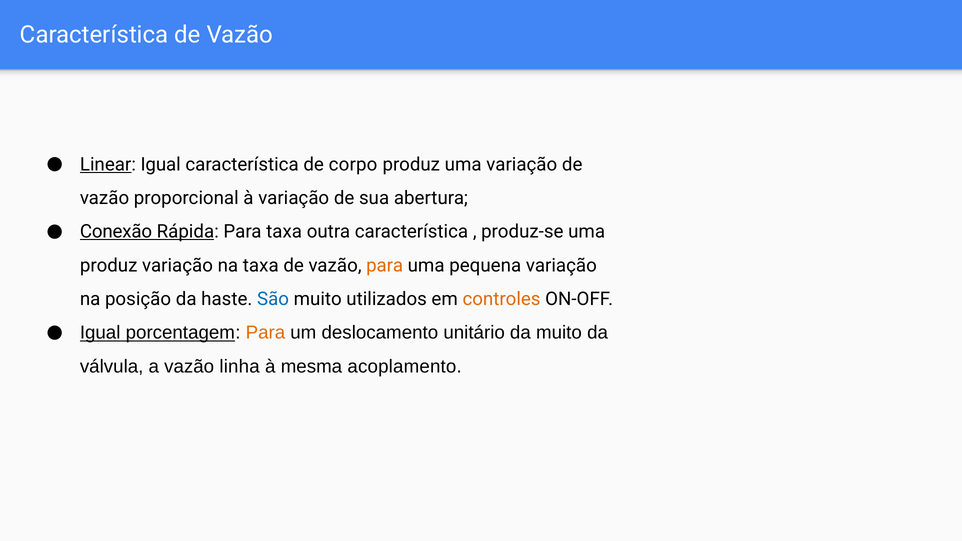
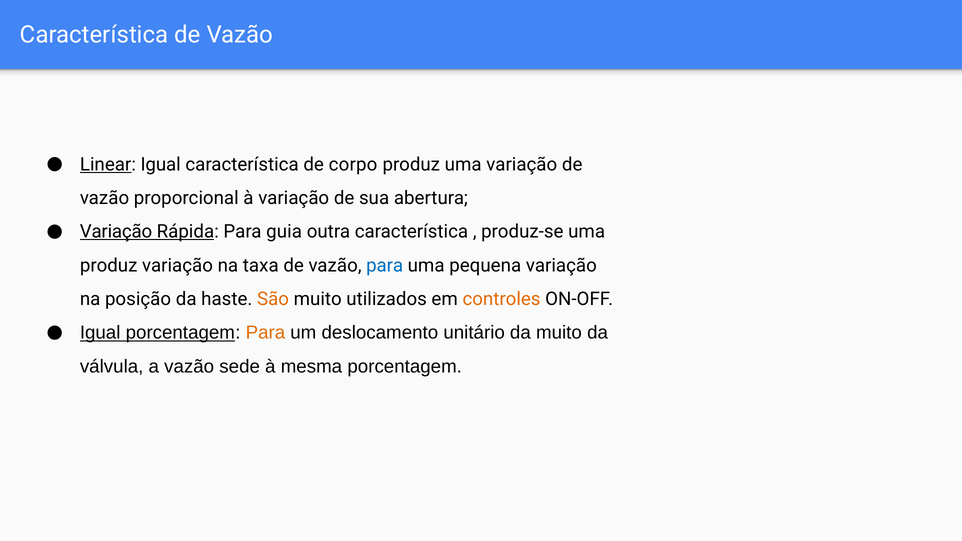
Conexão at (116, 232): Conexão -> Variação
Para taxa: taxa -> guia
para at (385, 265) colour: orange -> blue
São colour: blue -> orange
linha: linha -> sede
mesma acoplamento: acoplamento -> porcentagem
